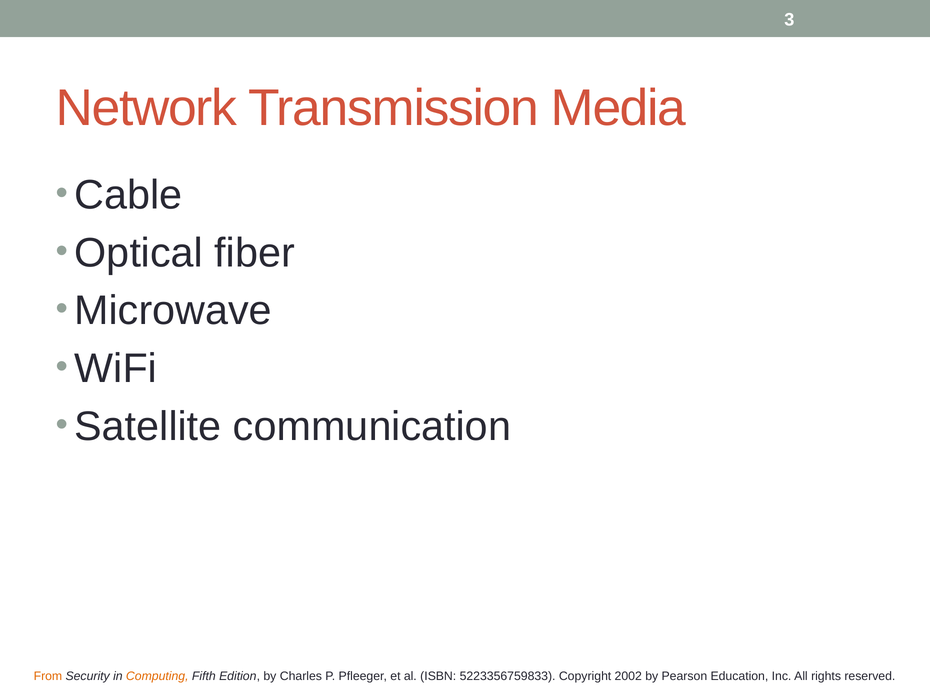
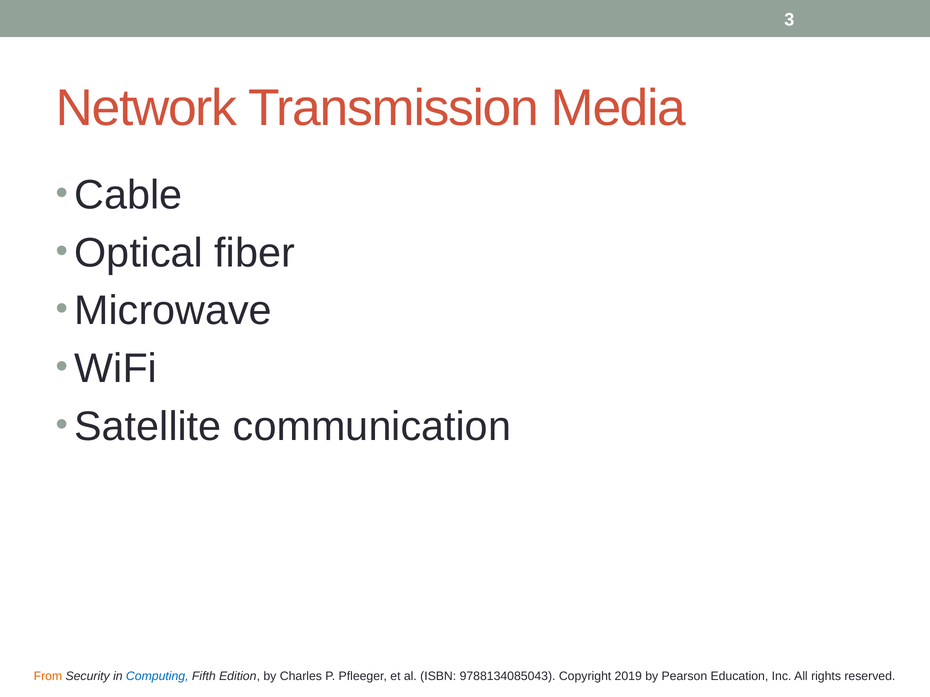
Computing colour: orange -> blue
5223356759833: 5223356759833 -> 9788134085043
2002: 2002 -> 2019
